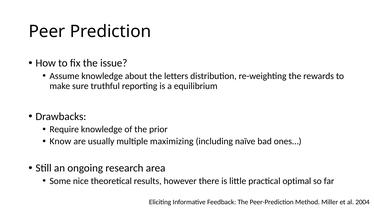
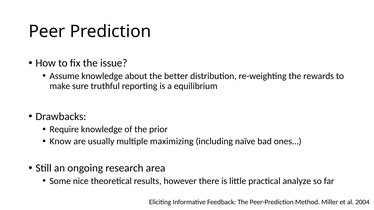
letters: letters -> better
optimal: optimal -> analyze
